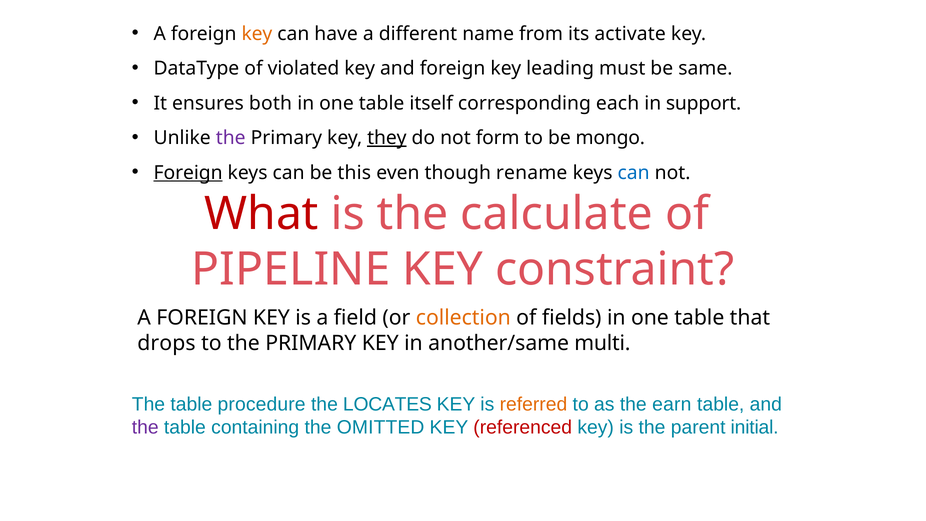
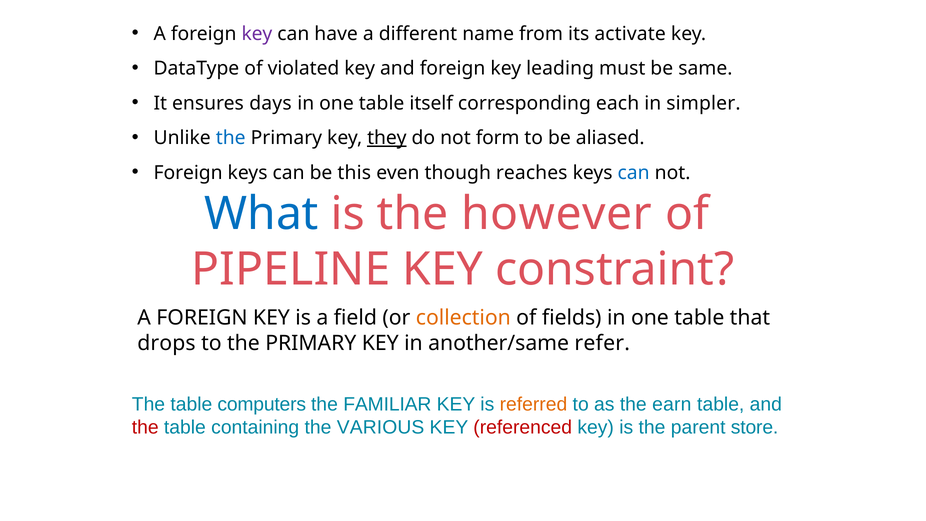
key at (257, 34) colour: orange -> purple
both: both -> days
support: support -> simpler
the at (231, 138) colour: purple -> blue
mongo: mongo -> aliased
Foreign at (188, 173) underline: present -> none
rename: rename -> reaches
What colour: red -> blue
calculate: calculate -> however
multi: multi -> refer
procedure: procedure -> computers
LOCATES: LOCATES -> FAMILIAR
the at (145, 427) colour: purple -> red
OMITTED: OMITTED -> VARIOUS
initial: initial -> store
